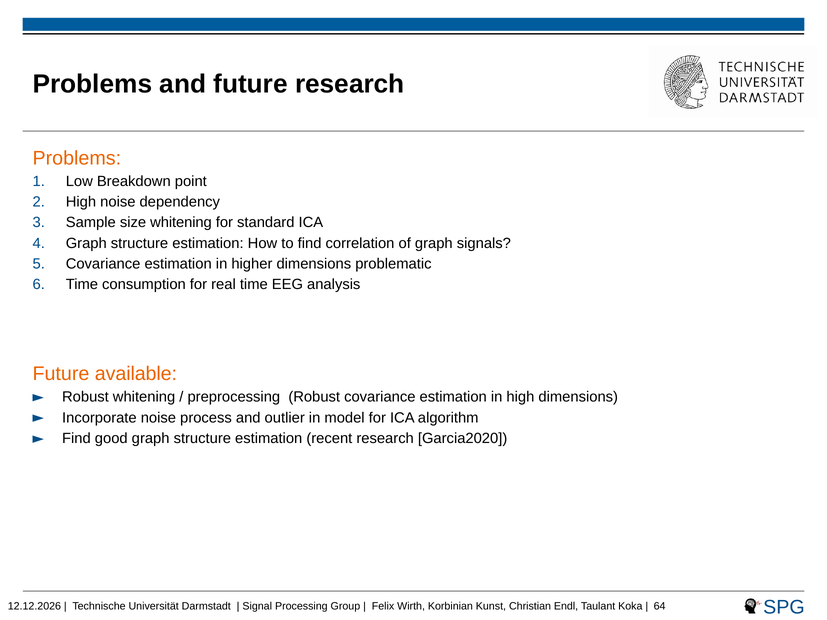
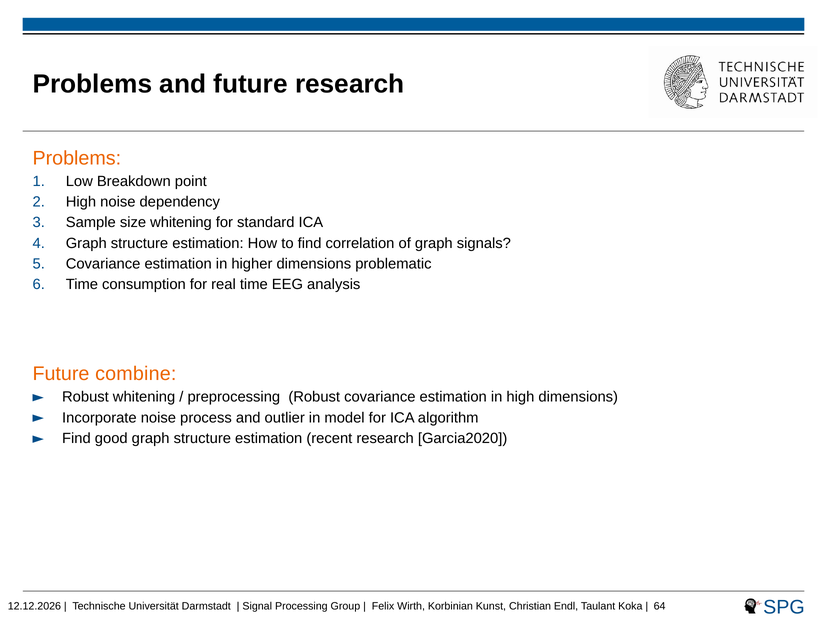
available: available -> combine
